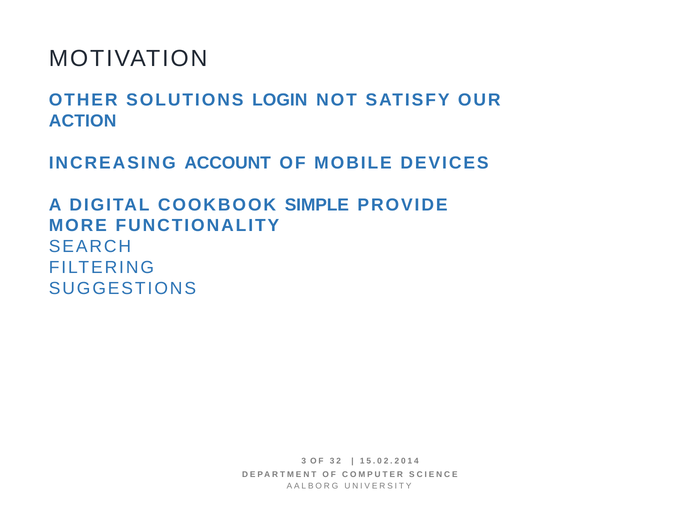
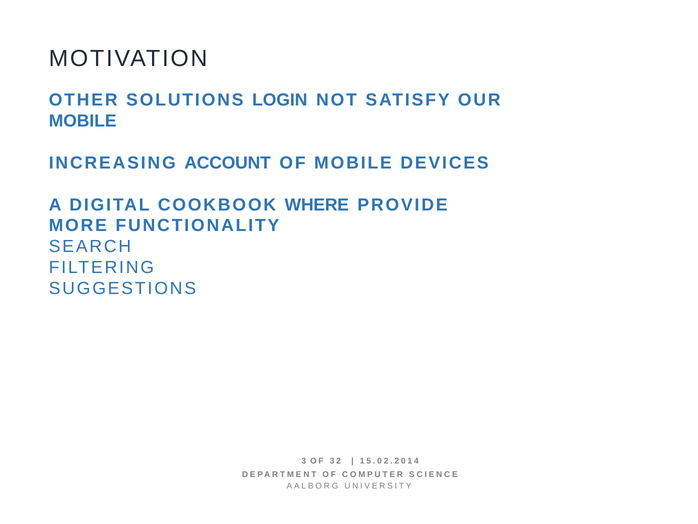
ACTION at (83, 121): ACTION -> MOBILE
SIMPLE: SIMPLE -> WHERE
